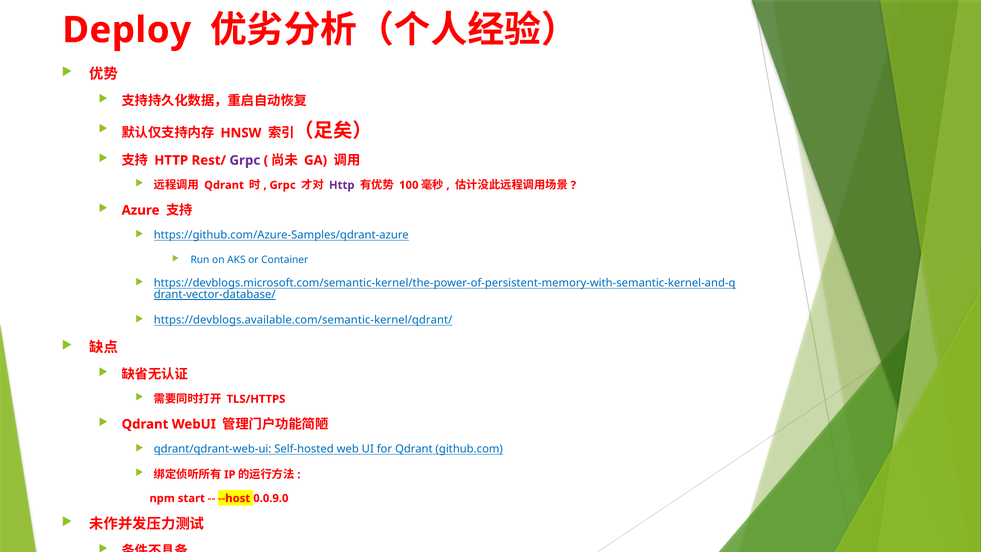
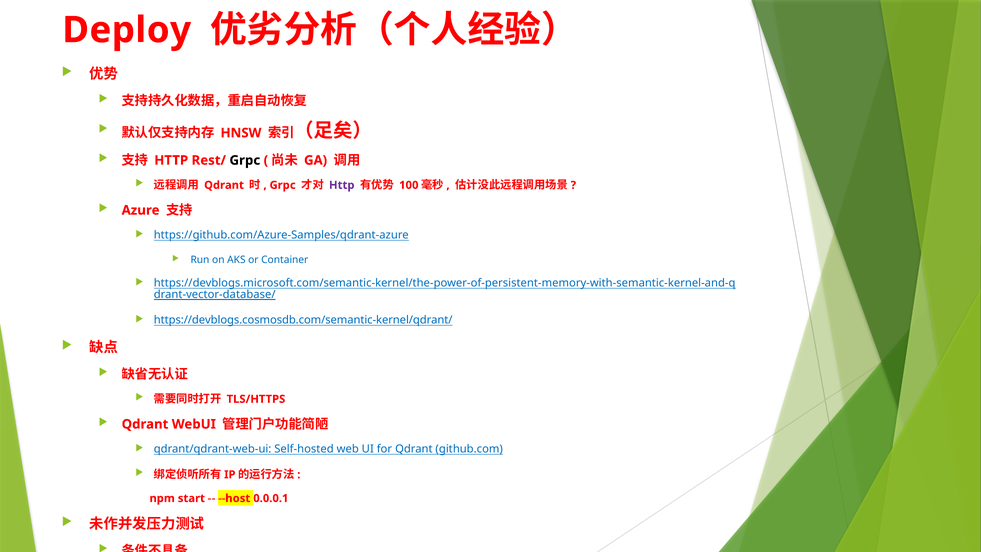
Grpc at (245, 160) colour: purple -> black
https://devblogs.available.com/semantic-kernel/qdrant/: https://devblogs.available.com/semantic-kernel/qdrant/ -> https://devblogs.cosmosdb.com/semantic-kernel/qdrant/
0.0.9.0: 0.0.9.0 -> 0.0.0.1
